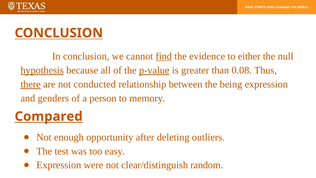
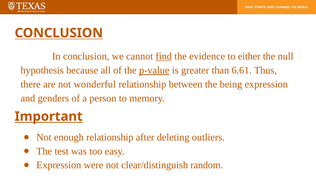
hypothesis underline: present -> none
0.08: 0.08 -> 6.61
there underline: present -> none
conducted: conducted -> wonderful
Compared: Compared -> Important
enough opportunity: opportunity -> relationship
